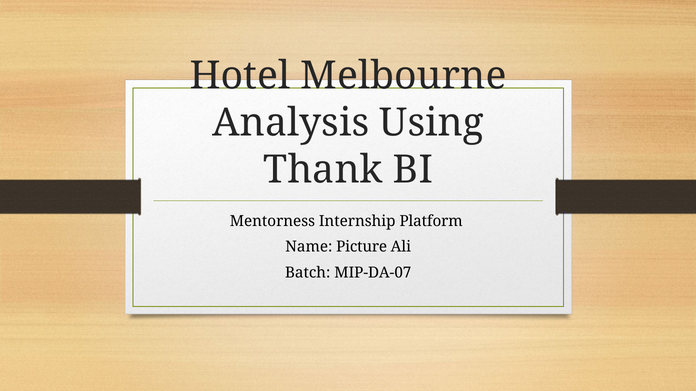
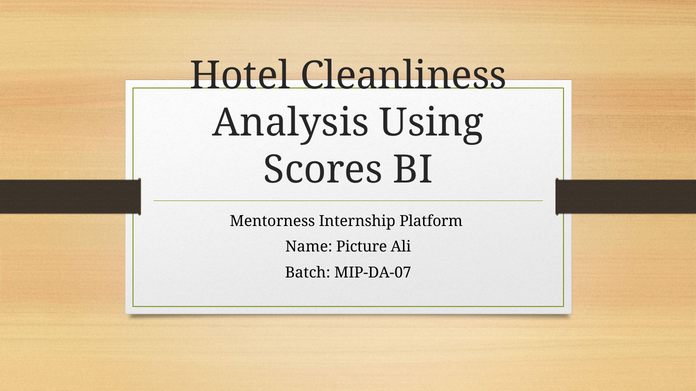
Melbourne: Melbourne -> Cleanliness
Thank: Thank -> Scores
